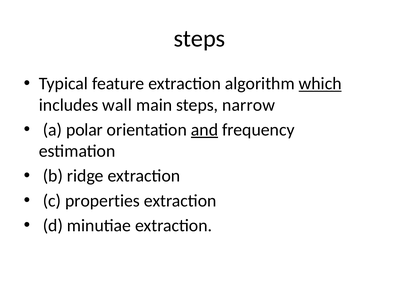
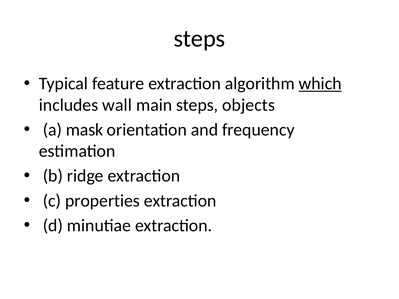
narrow: narrow -> objects
polar: polar -> mask
and underline: present -> none
